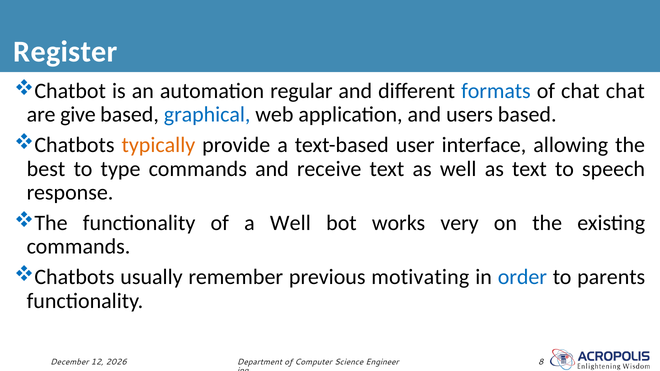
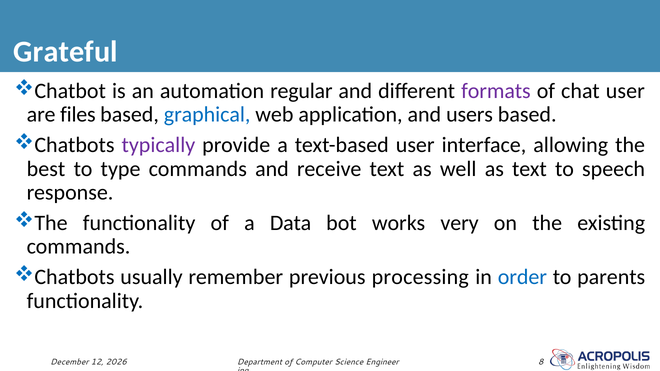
Register: Register -> Grateful
formats colour: blue -> purple
chat chat: chat -> user
give: give -> files
typically colour: orange -> purple
a Well: Well -> Data
motivating: motivating -> processing
